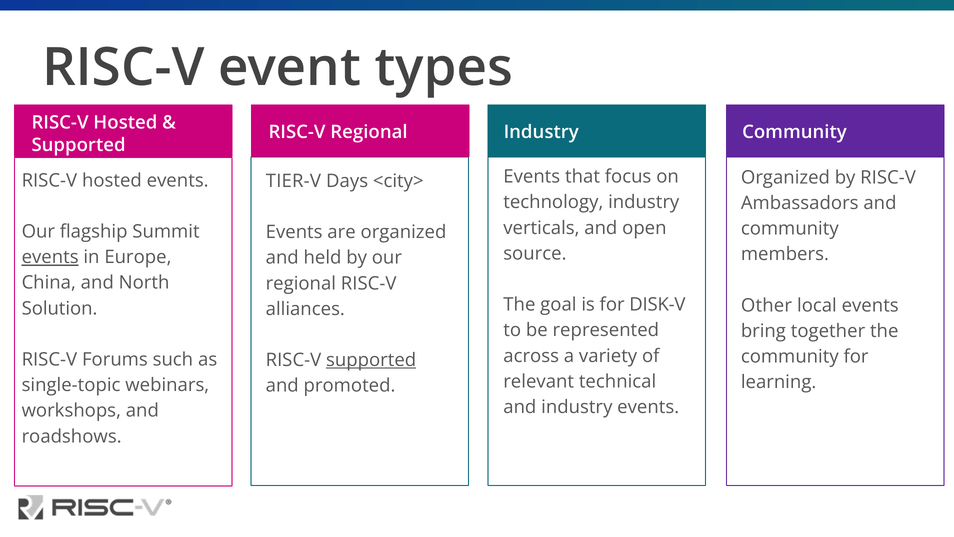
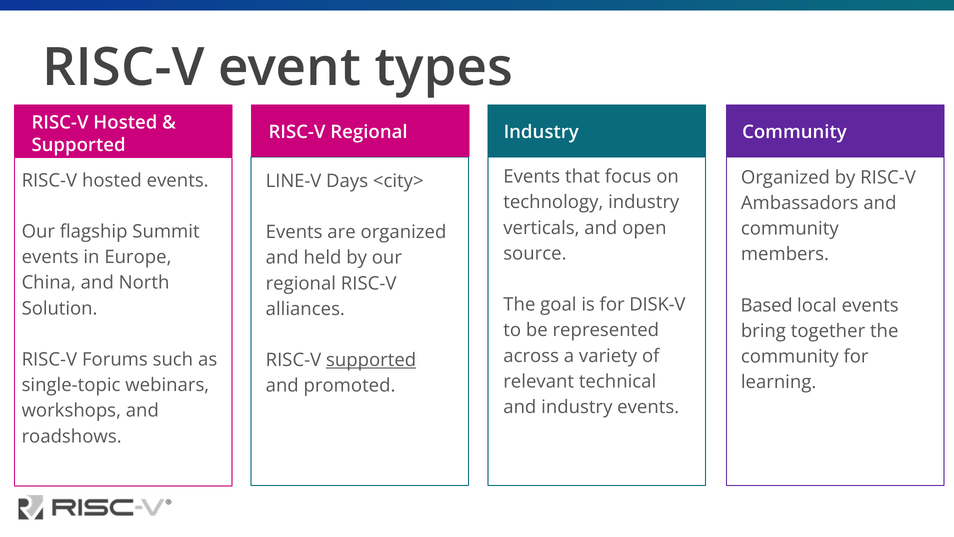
TIER-V: TIER-V -> LINE-V
events at (50, 257) underline: present -> none
Other: Other -> Based
